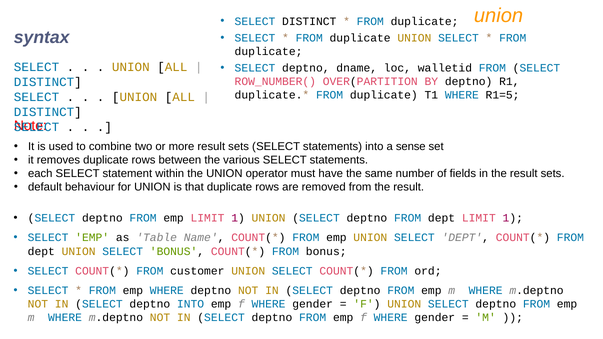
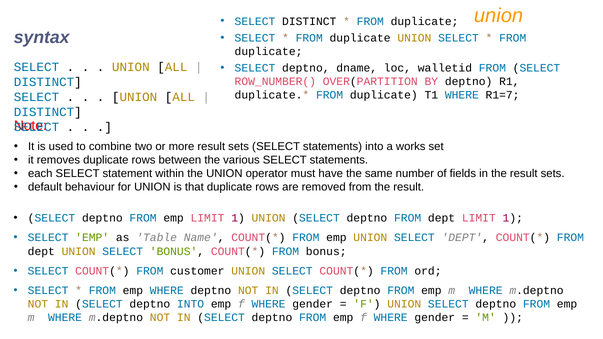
R1=5: R1=5 -> R1=7
sense: sense -> works
